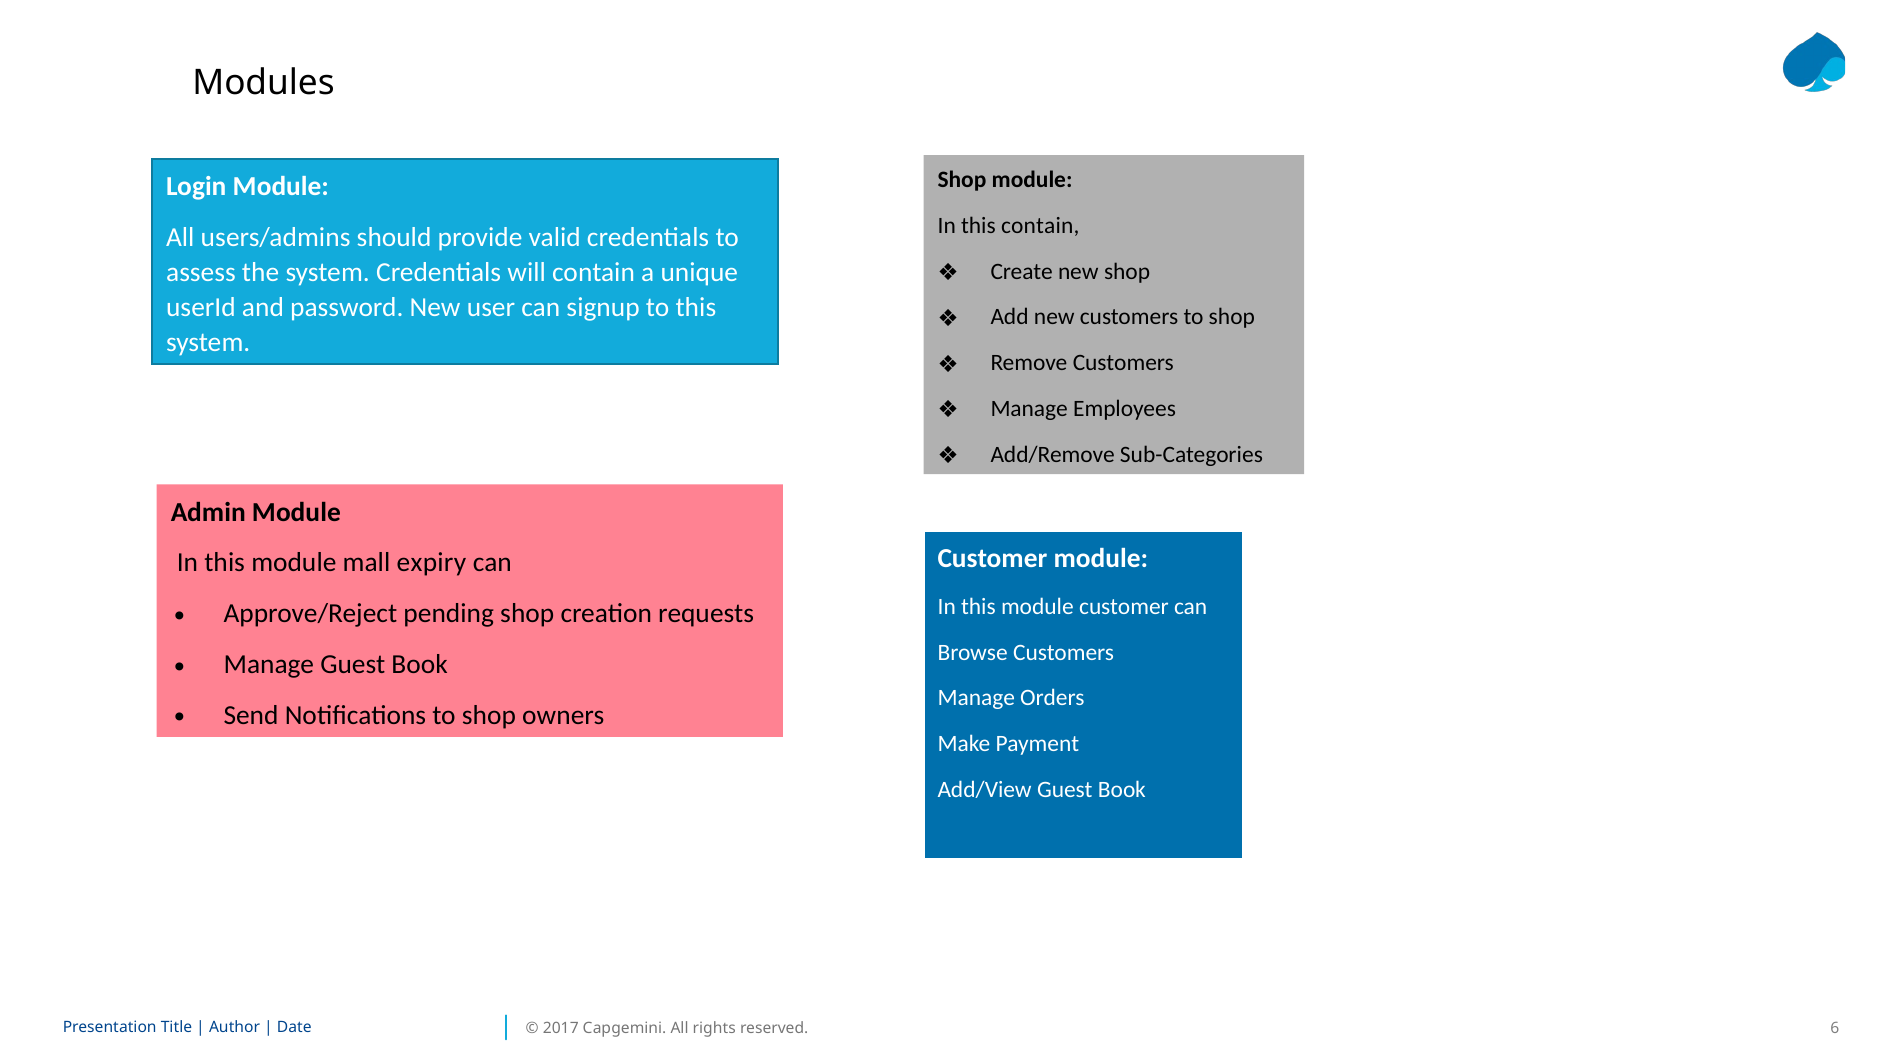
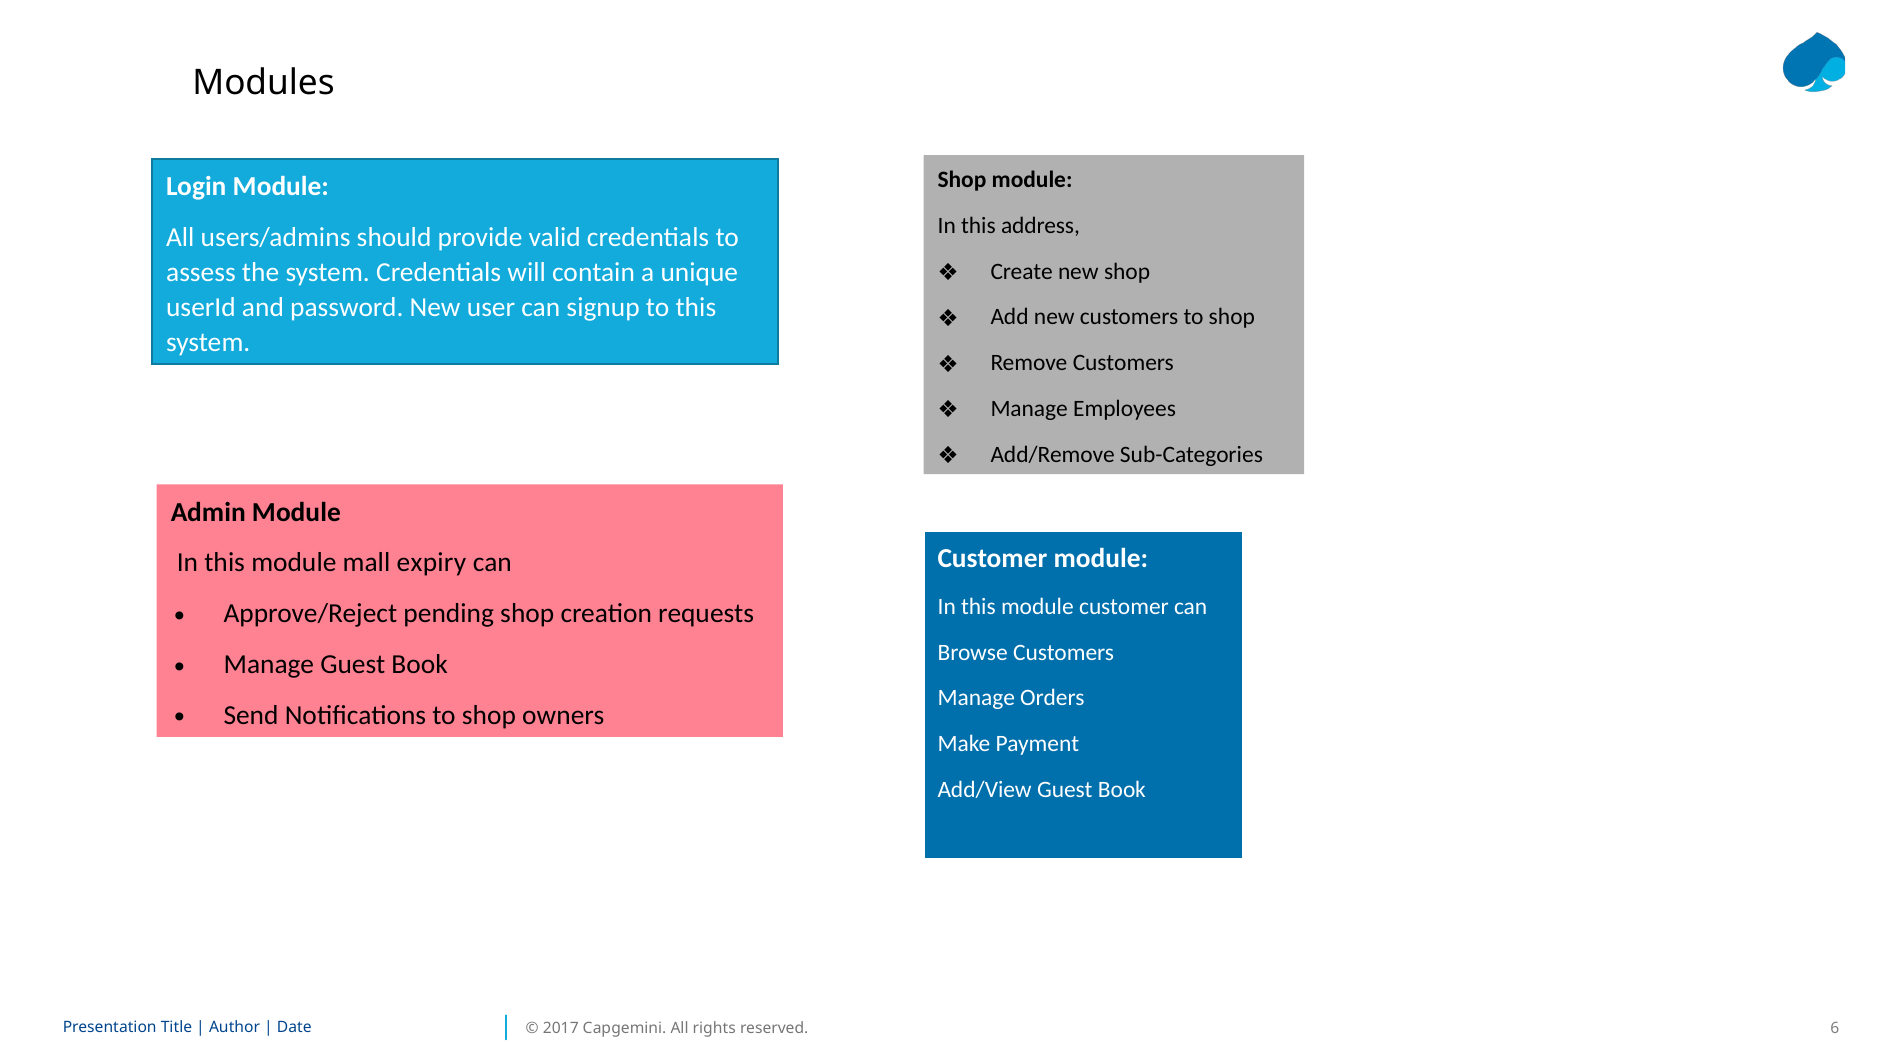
this contain: contain -> address
